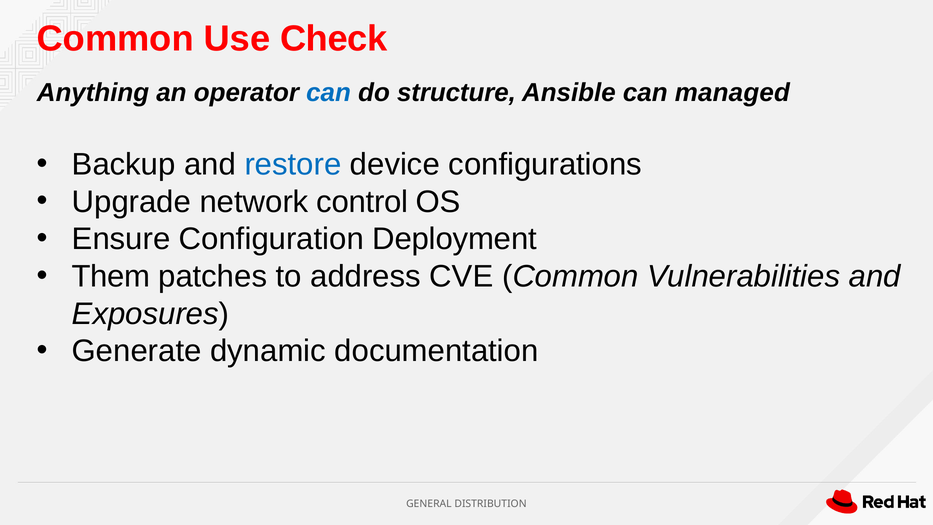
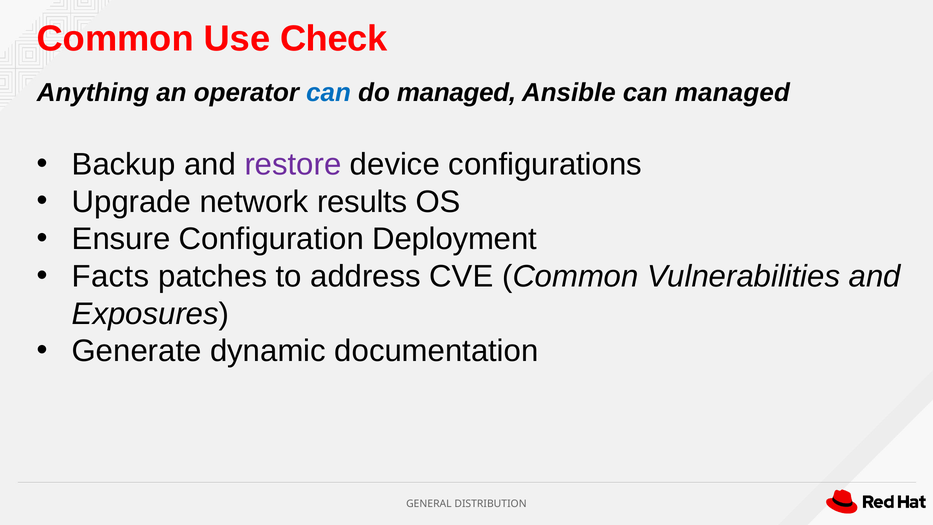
do structure: structure -> managed
restore colour: blue -> purple
control: control -> results
Them: Them -> Facts
